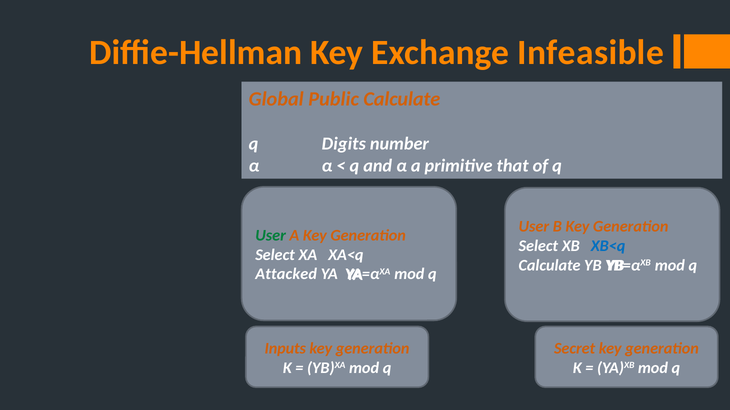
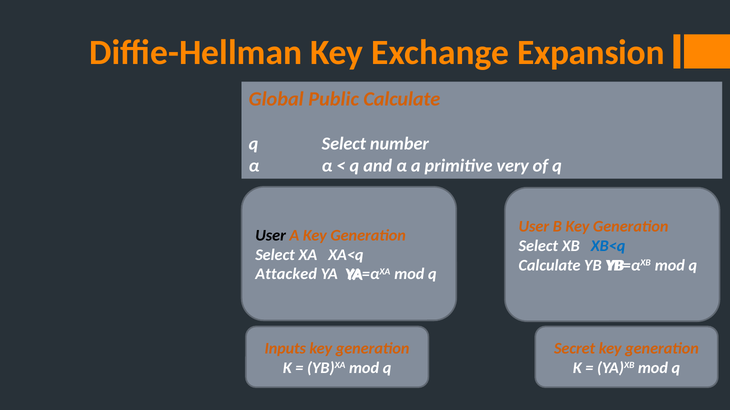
Infeasible: Infeasible -> Expansion
q Digits: Digits -> Select
that: that -> very
User at (271, 236) colour: green -> black
